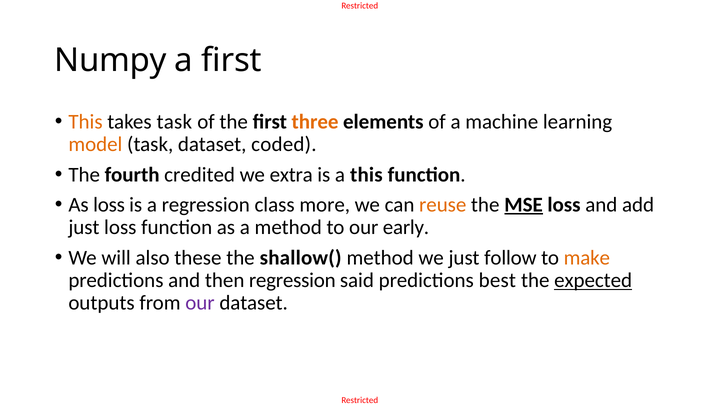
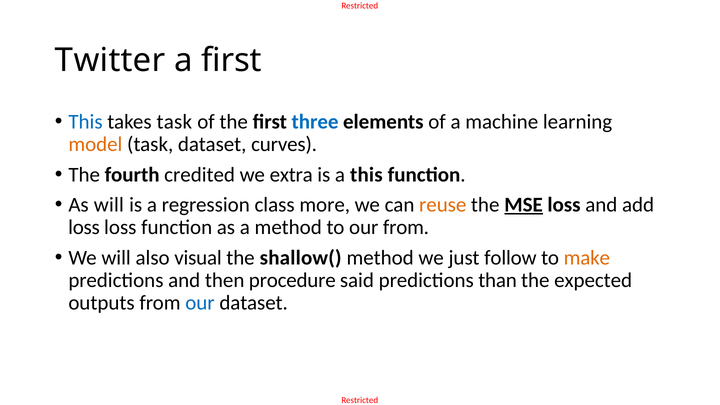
Numpy: Numpy -> Twitter
This at (86, 122) colour: orange -> blue
three colour: orange -> blue
coded: coded -> curves
As loss: loss -> will
just at (84, 227): just -> loss
our early: early -> from
these: these -> visual
then regression: regression -> procedure
best: best -> than
expected underline: present -> none
our at (200, 303) colour: purple -> blue
